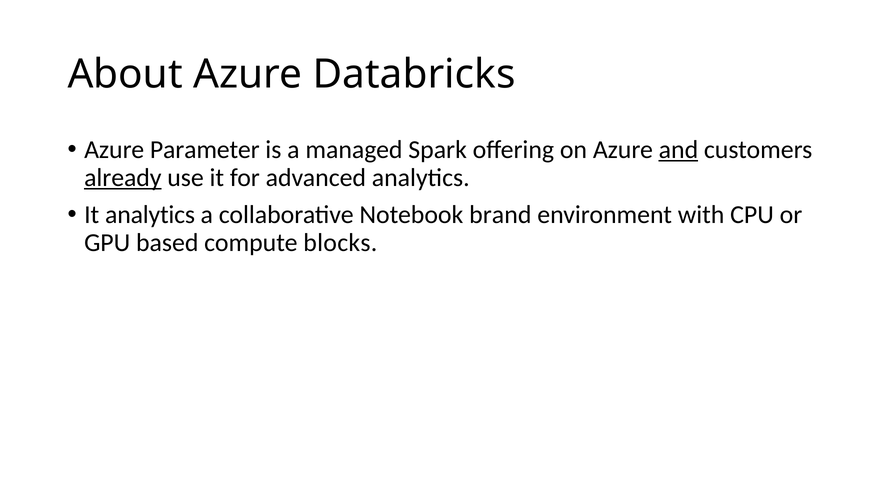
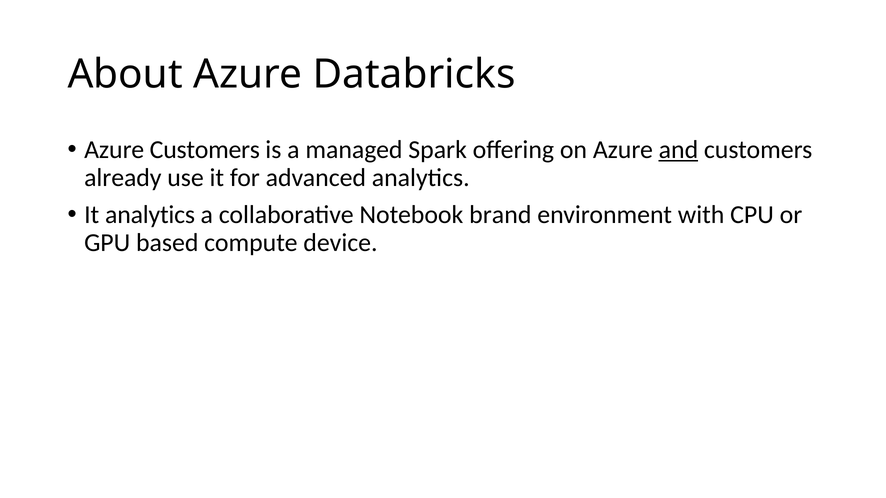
Azure Parameter: Parameter -> Customers
already underline: present -> none
blocks: blocks -> device
